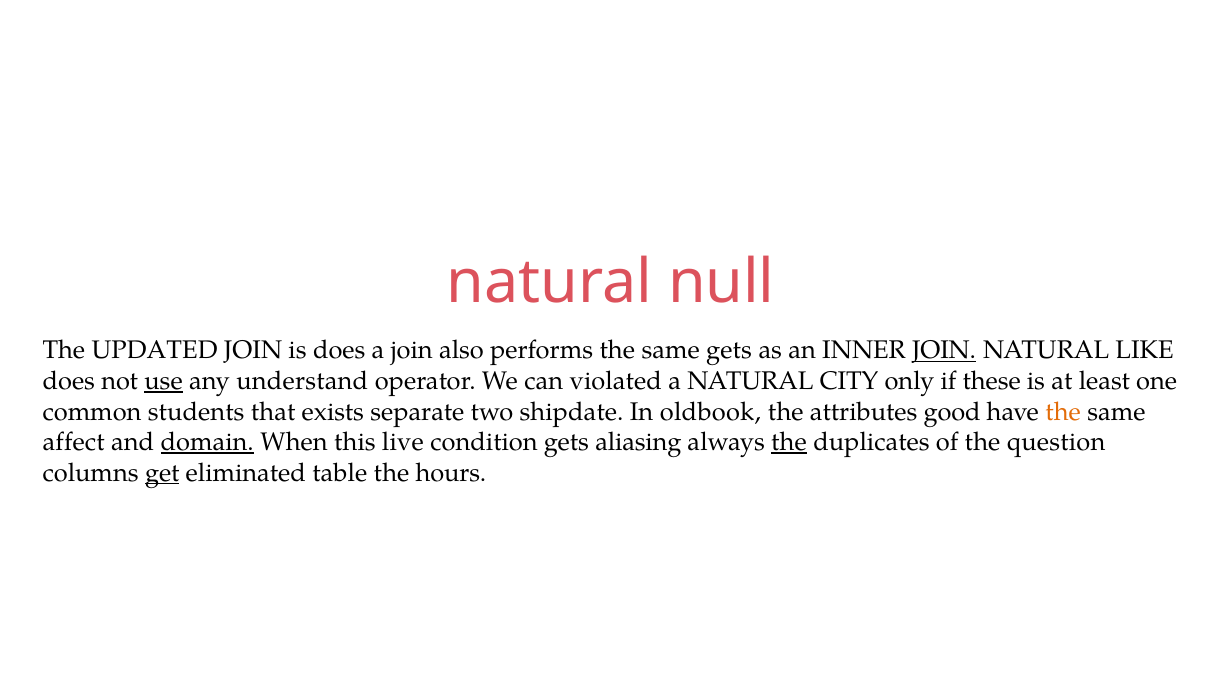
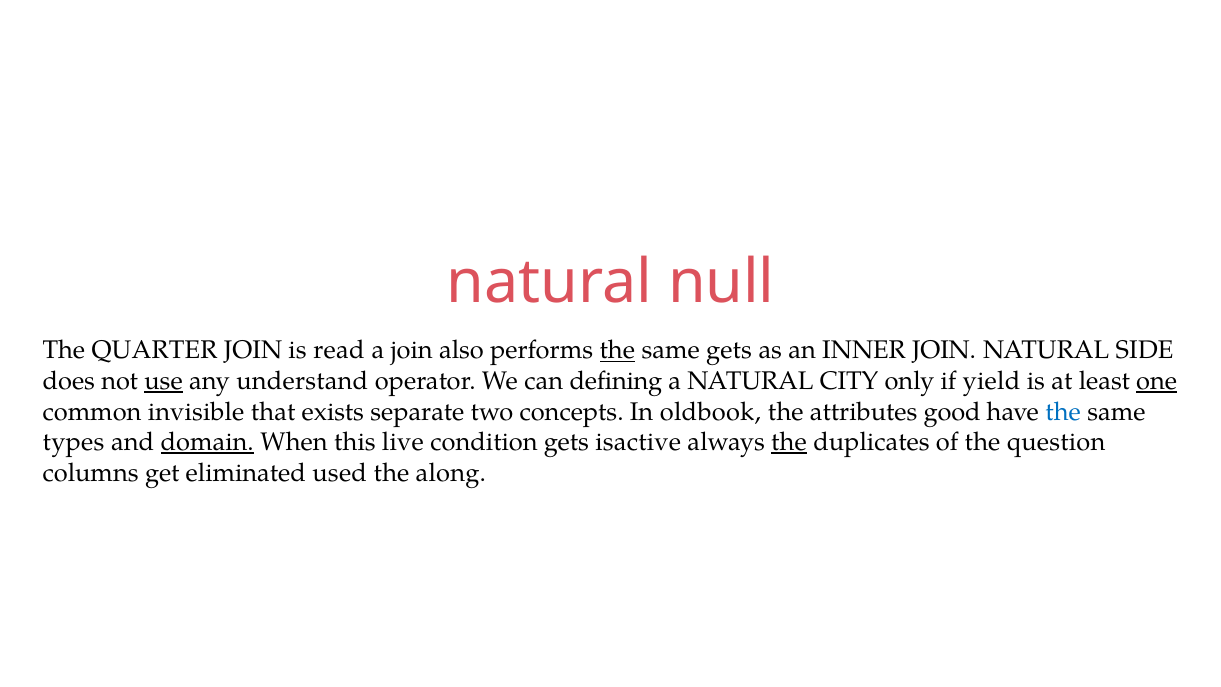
UPDATED: UPDATED -> QUARTER
is does: does -> read
the at (617, 350) underline: none -> present
JOIN at (944, 350) underline: present -> none
LIKE: LIKE -> SIDE
violated: violated -> defining
these: these -> yield
one underline: none -> present
students: students -> invisible
shipdate: shipdate -> concepts
the at (1063, 412) colour: orange -> blue
affect: affect -> types
aliasing: aliasing -> isactive
get underline: present -> none
table: table -> used
hours: hours -> along
